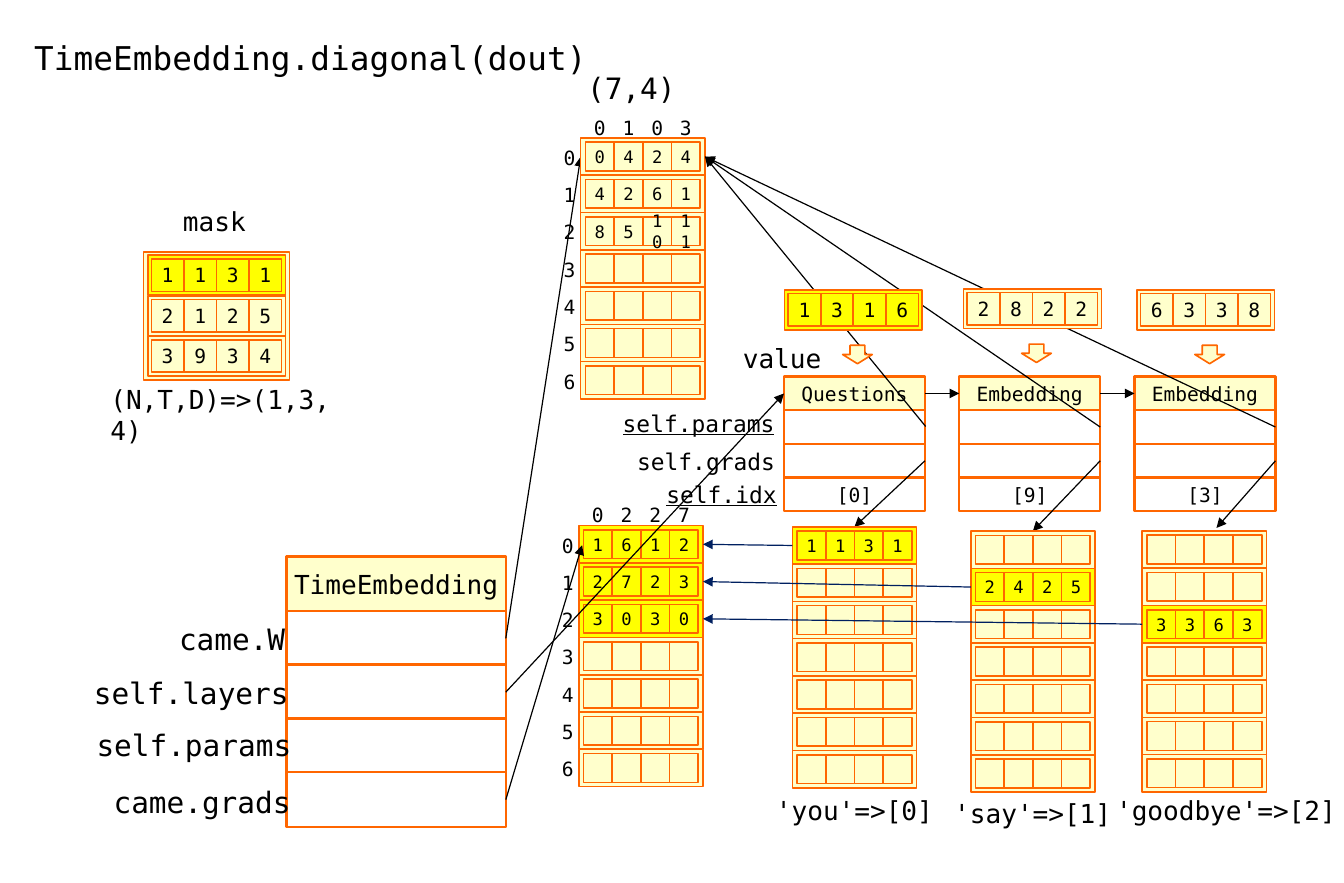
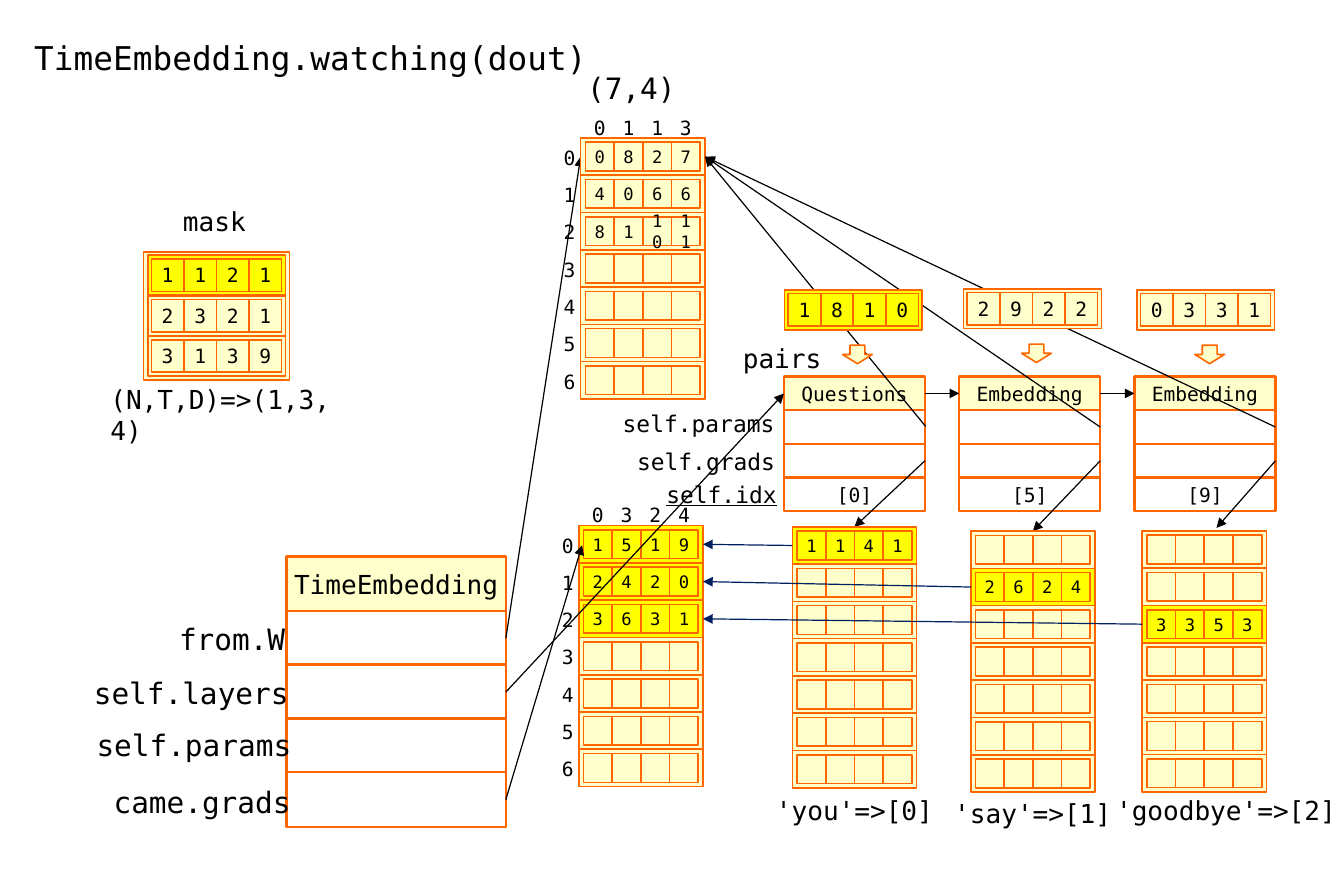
TimeEmbedding.diagonal(dout: TimeEmbedding.diagonal(dout -> TimeEmbedding.watching(dout
0 at (657, 129): 0 -> 1
0 4: 4 -> 8
4 at (686, 158): 4 -> 7
2 at (628, 195): 2 -> 0
1 at (686, 195): 1 -> 6
5 at (628, 232): 5 -> 1
3 at (233, 276): 3 -> 2
3 at (837, 311): 3 -> 8
6 at (902, 311): 6 -> 0
2 8: 8 -> 9
2 2 6: 6 -> 0
3 3 8: 8 -> 1
1 at (200, 317): 1 -> 3
5 at (265, 317): 5 -> 1
value: value -> pairs
9 at (200, 357): 9 -> 1
4 at (265, 357): 4 -> 9
self.params at (699, 425) underline: present -> none
9 at (1030, 495): 9 -> 5
3 at (1205, 495): 3 -> 9
2 at (626, 516): 2 -> 3
7 at (684, 516): 7 -> 4
6 at (627, 545): 6 -> 5
2 at (684, 545): 2 -> 9
3 at (869, 547): 3 -> 4
7 at (627, 583): 7 -> 4
3 at (684, 583): 3 -> 0
4 at (1019, 588): 4 -> 6
5 at (1076, 588): 5 -> 4
0 at (627, 620): 0 -> 6
0 at (684, 620): 0 -> 1
3 6: 6 -> 5
came.W: came.W -> from.W
